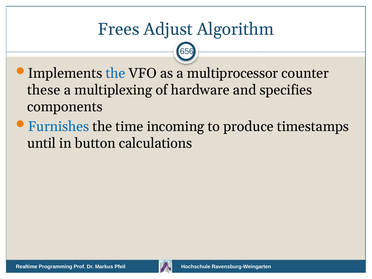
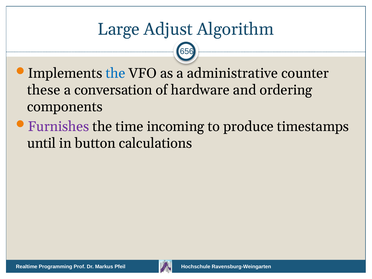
Frees: Frees -> Large
multiprocessor: multiprocessor -> administrative
multiplexing: multiplexing -> conversation
specifies: specifies -> ordering
Furnishes colour: blue -> purple
